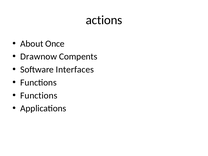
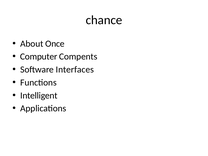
actions: actions -> chance
Drawnow: Drawnow -> Computer
Functions at (39, 95): Functions -> Intelligent
